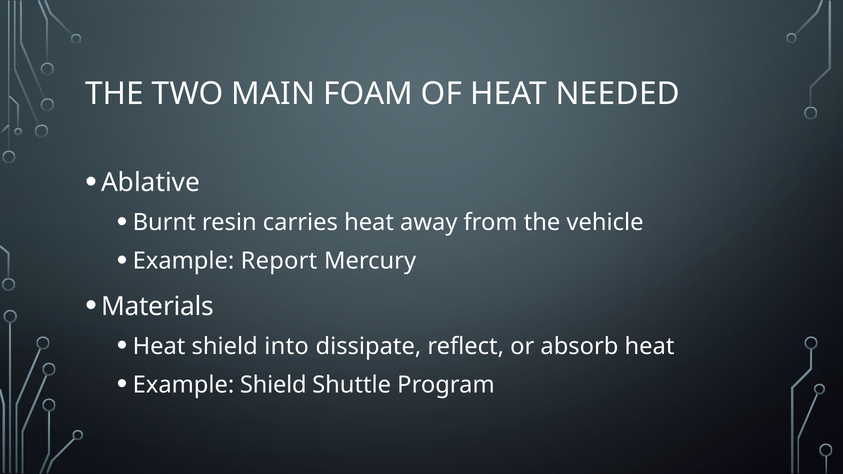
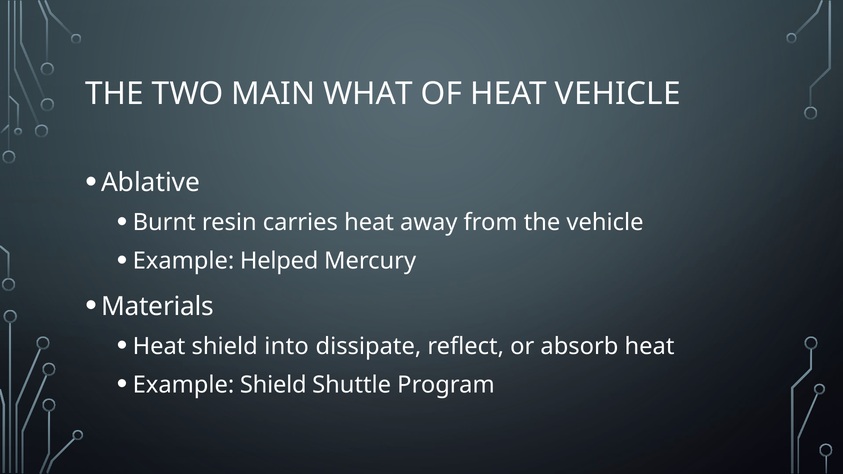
FOAM: FOAM -> WHAT
HEAT NEEDED: NEEDED -> VEHICLE
Report: Report -> Helped
